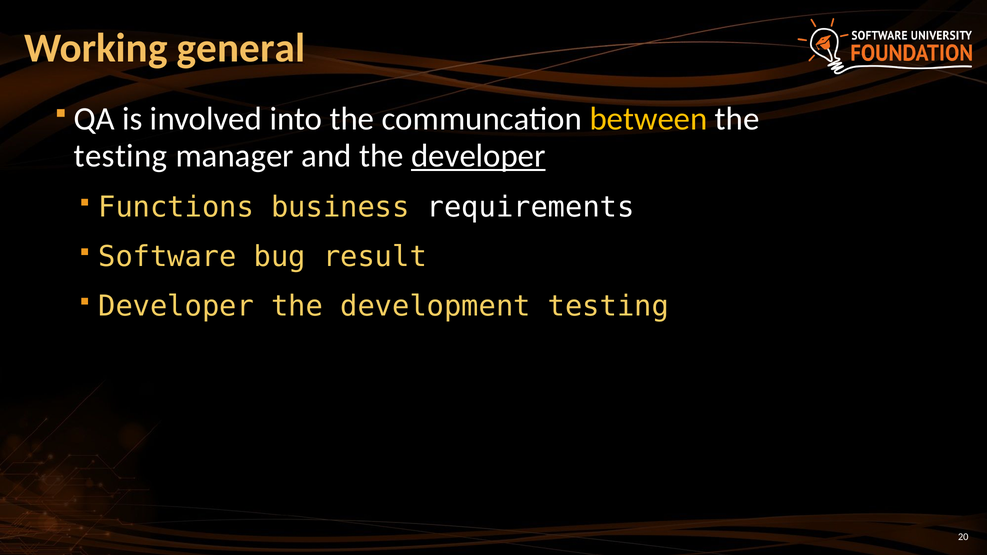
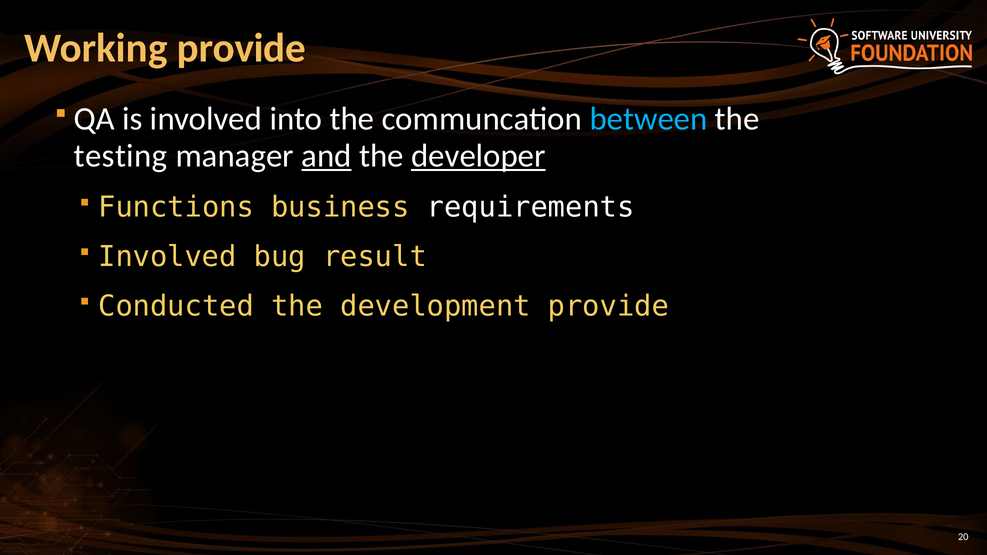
Working general: general -> provide
between colour: yellow -> light blue
and underline: none -> present
Software at (167, 257): Software -> Involved
Developer at (176, 306): Developer -> Conducted
development testing: testing -> provide
